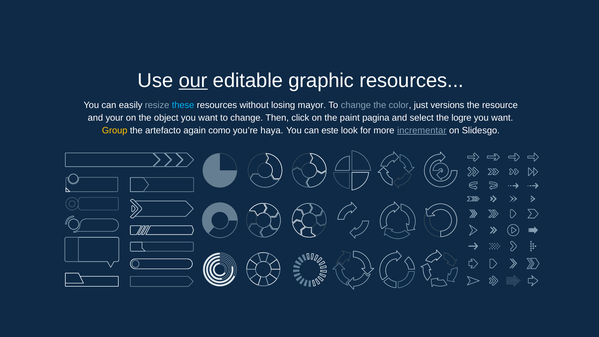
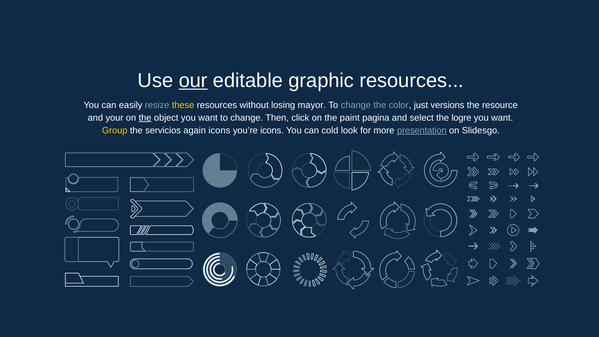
these colour: light blue -> yellow
the at (145, 118) underline: none -> present
artefacto: artefacto -> servicios
again como: como -> icons
you’re haya: haya -> icons
este: este -> cold
incrementar: incrementar -> presentation
